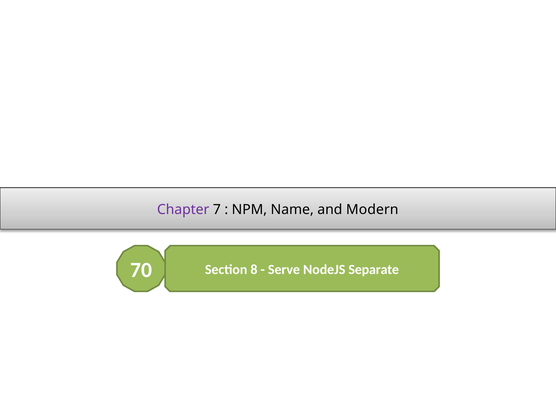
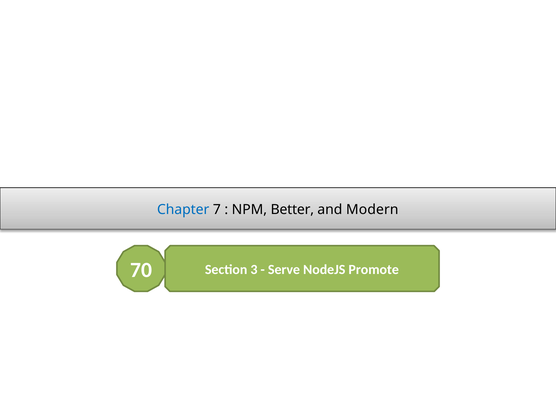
Chapter colour: purple -> blue
Name: Name -> Better
8: 8 -> 3
Separate: Separate -> Promote
